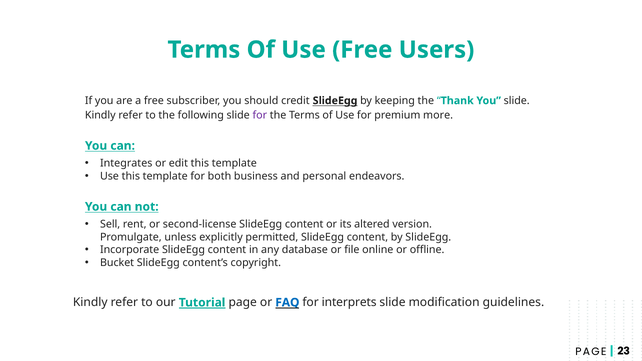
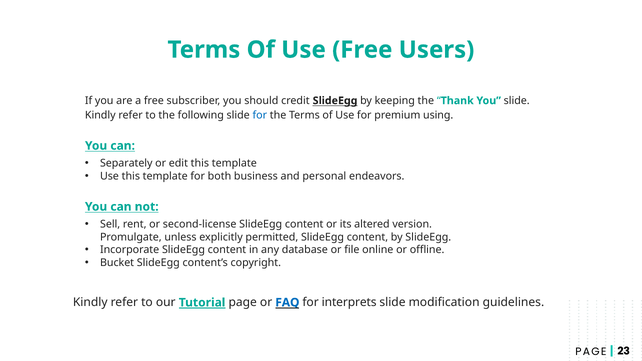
for at (260, 115) colour: purple -> blue
more: more -> using
Integrates: Integrates -> Separately
